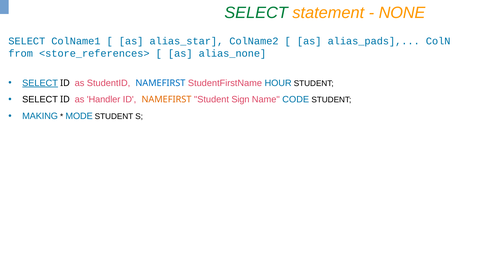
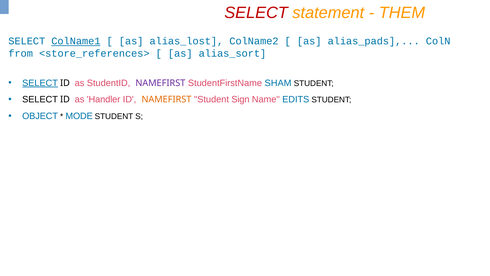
SELECT at (256, 13) colour: green -> red
NONE: NONE -> THEM
ColName1 underline: none -> present
alias_star: alias_star -> alias_lost
alias_none: alias_none -> alias_sort
NAMEFIRST at (160, 83) colour: blue -> purple
HOUR: HOUR -> SHAM
CODE: CODE -> EDITS
MAKING: MAKING -> OBJECT
